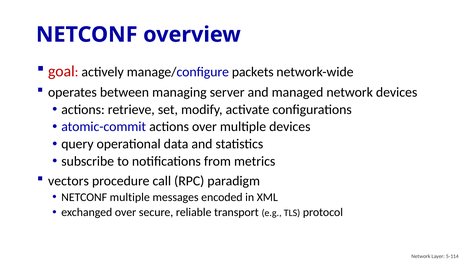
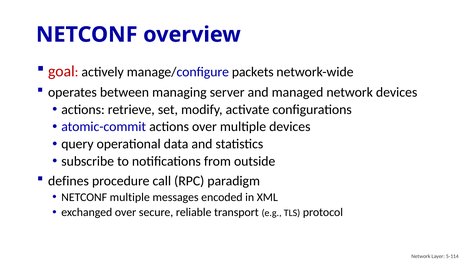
metrics: metrics -> outside
vectors: vectors -> defines
